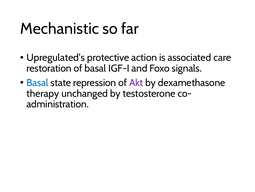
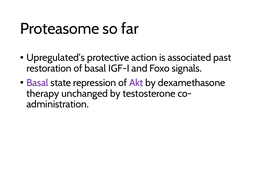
Mechanistic: Mechanistic -> Proteasome
care: care -> past
Basal at (37, 82) colour: blue -> purple
